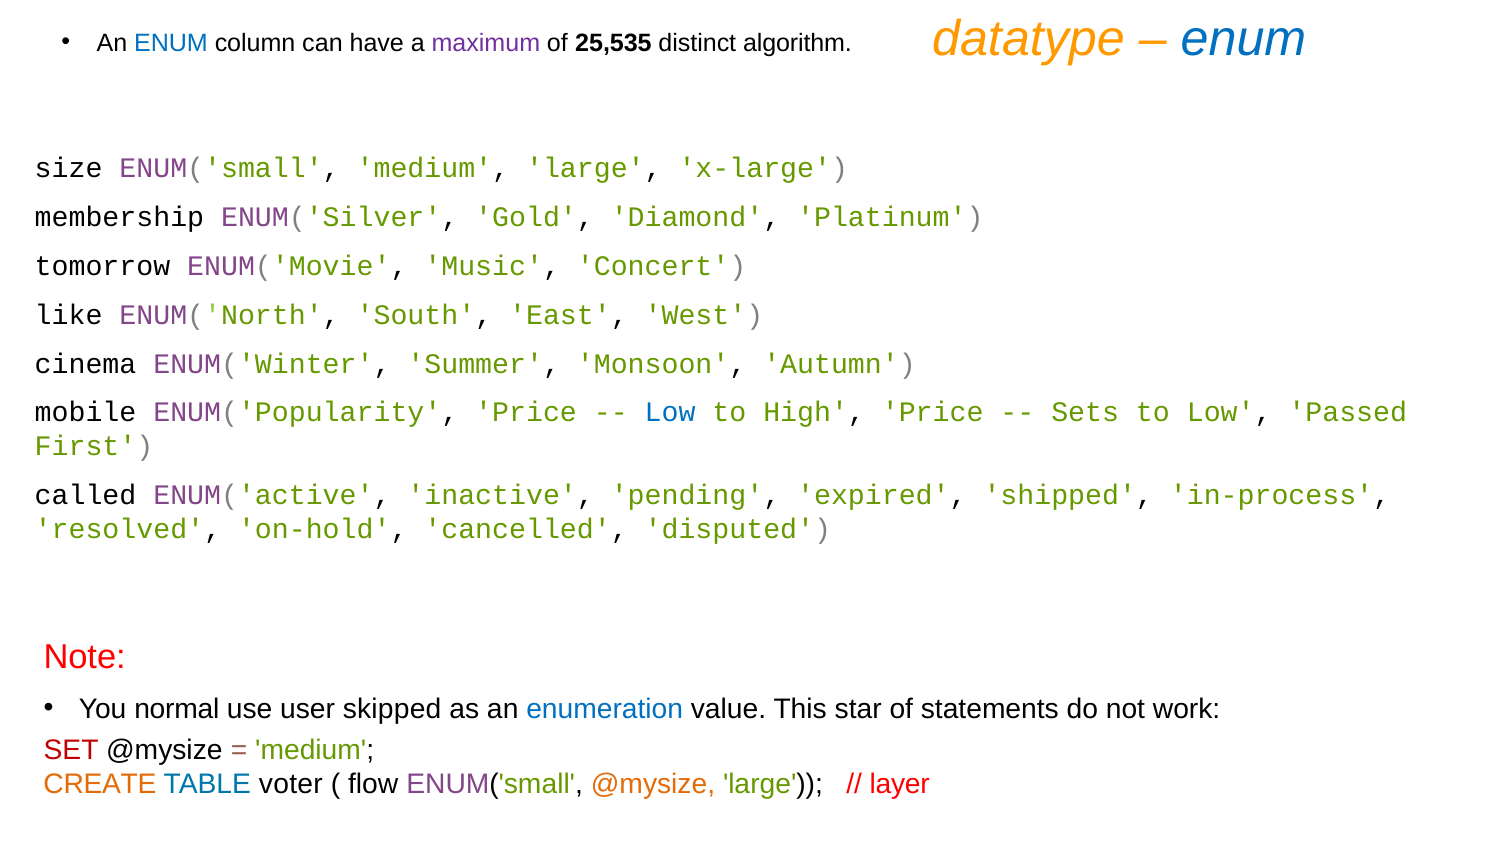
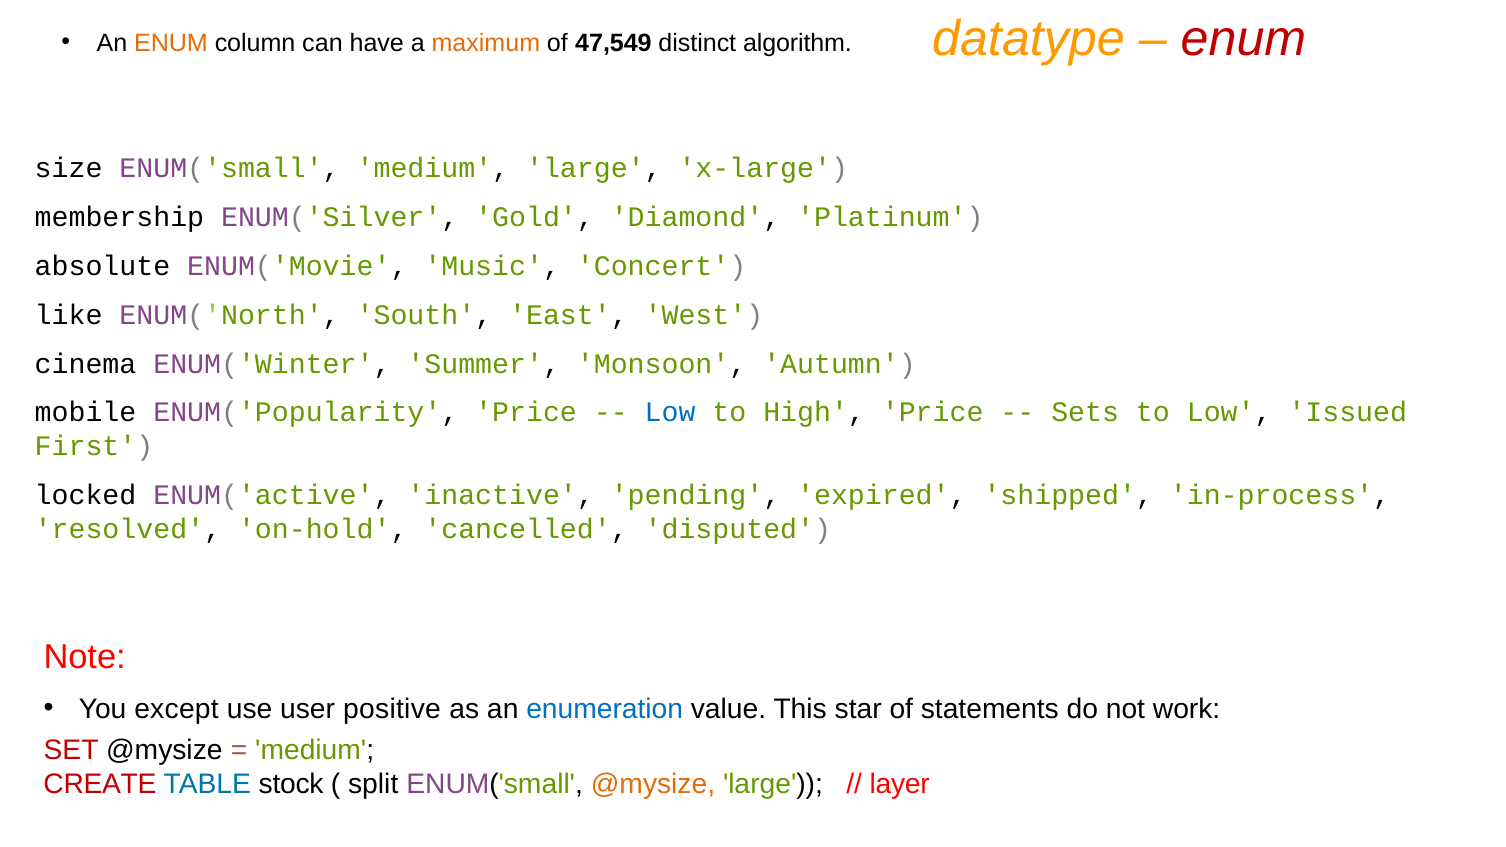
enum at (1243, 39) colour: blue -> red
ENUM at (171, 43) colour: blue -> orange
maximum colour: purple -> orange
25,535: 25,535 -> 47,549
tomorrow: tomorrow -> absolute
Passed: Passed -> Issued
called: called -> locked
normal: normal -> except
skipped: skipped -> positive
CREATE colour: orange -> red
voter: voter -> stock
flow: flow -> split
